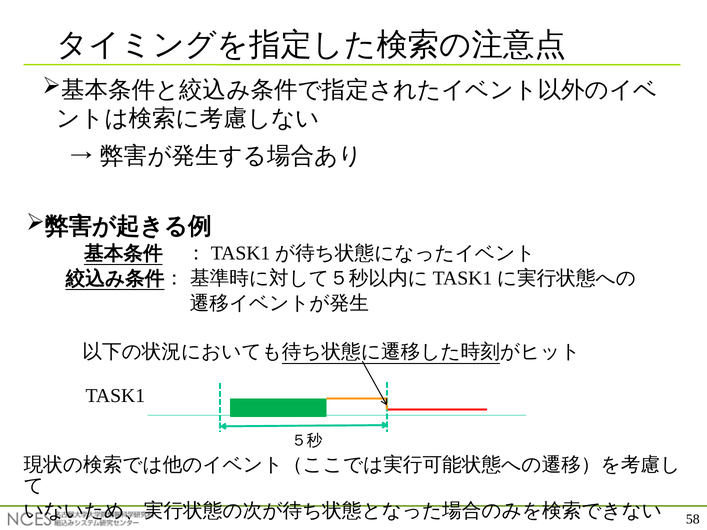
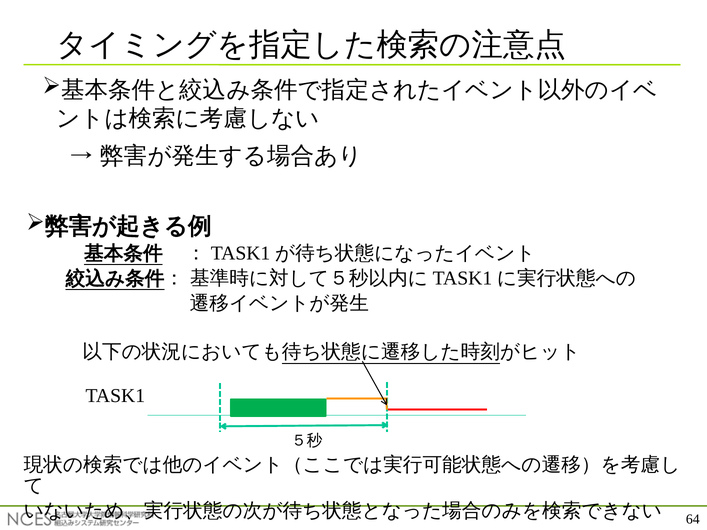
58: 58 -> 64
